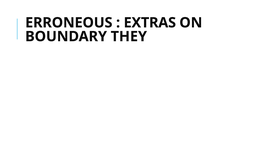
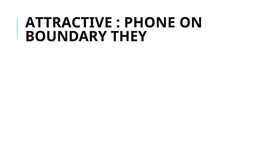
ERRONEOUS: ERRONEOUS -> ATTRACTIVE
EXTRAS: EXTRAS -> PHONE
